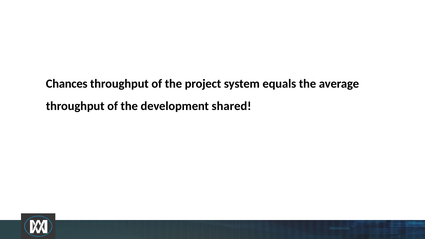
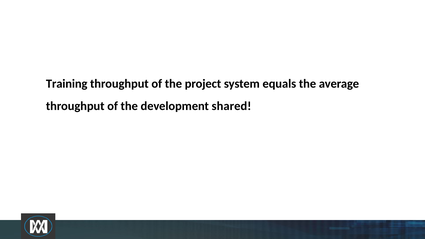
Chances: Chances -> Training
